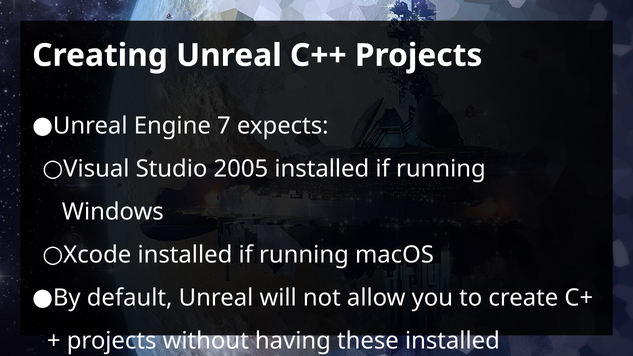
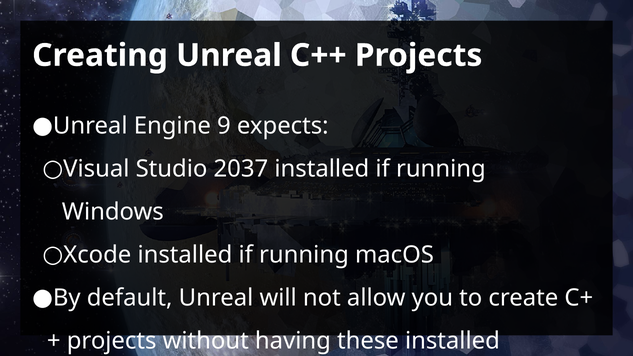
7: 7 -> 9
2005: 2005 -> 2037
